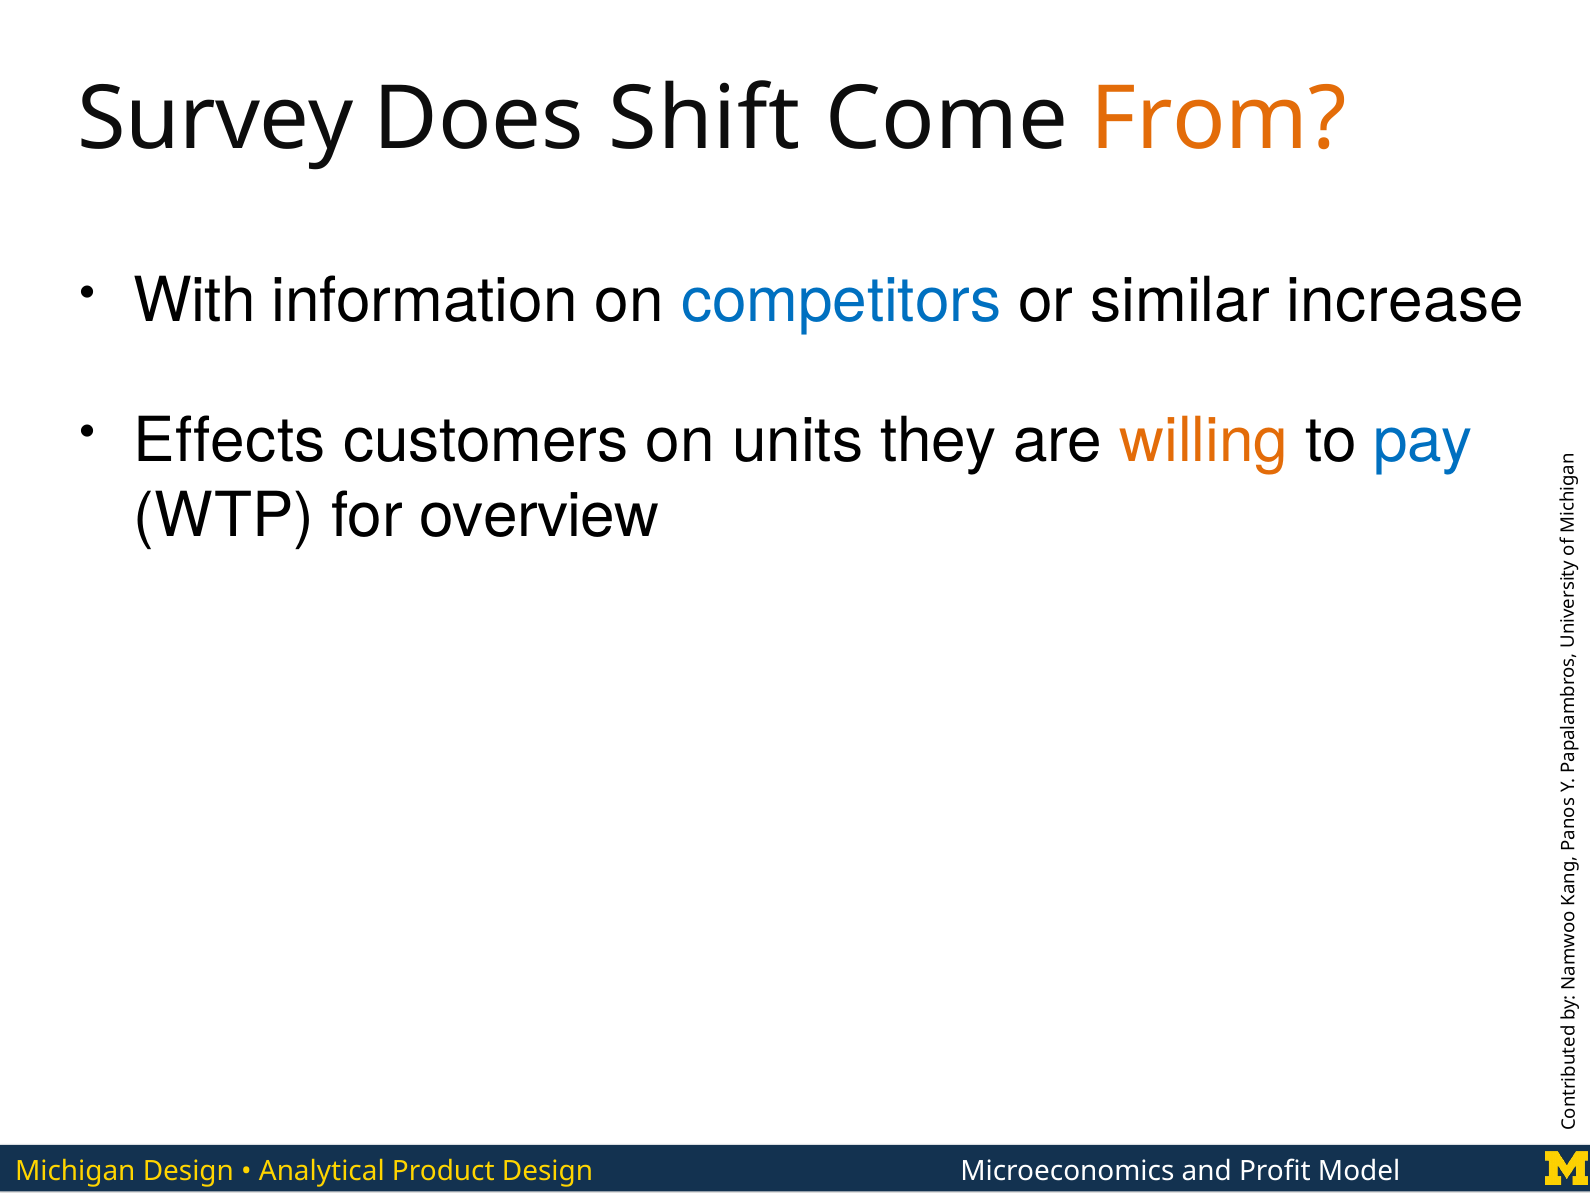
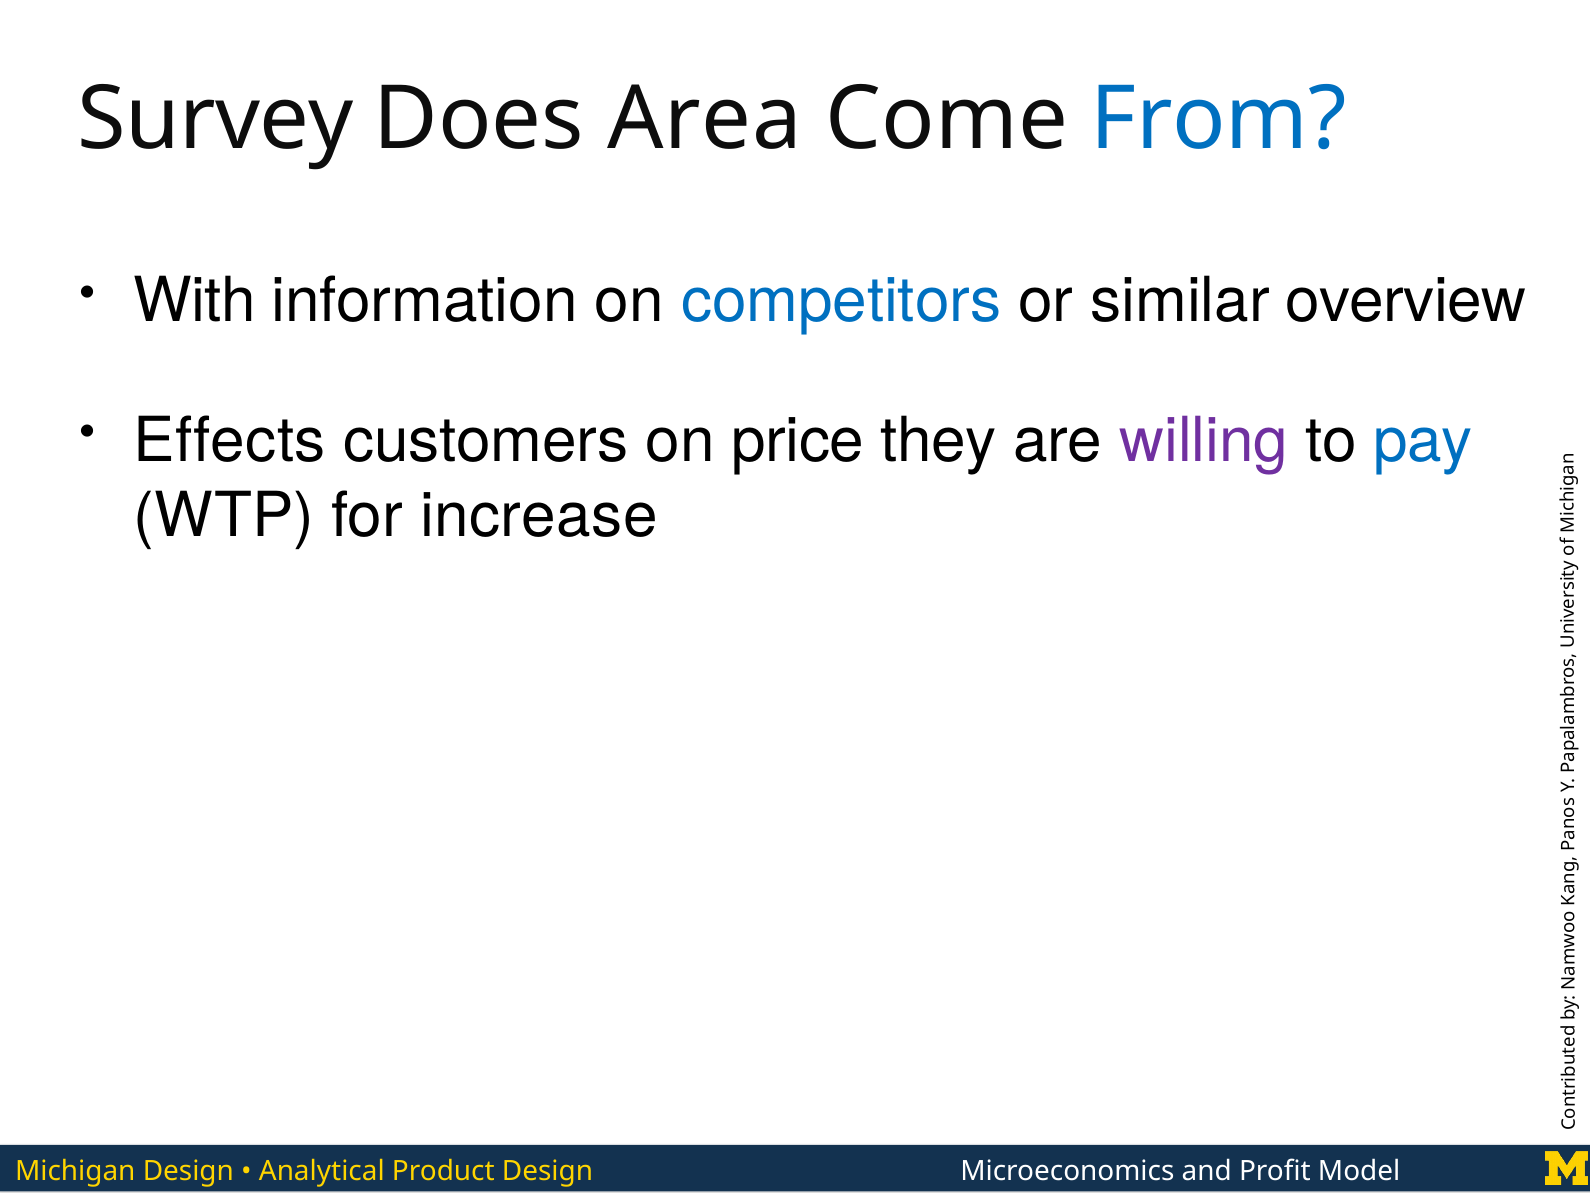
Shift: Shift -> Area
From colour: orange -> blue
increase: increase -> overview
units: units -> price
willing colour: orange -> purple
overview: overview -> increase
